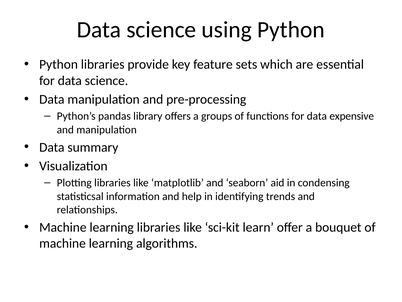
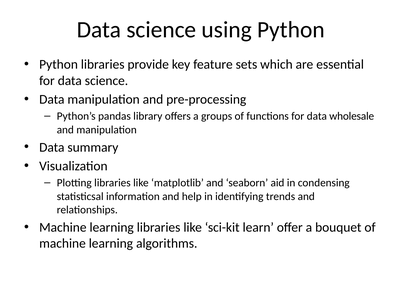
expensive: expensive -> wholesale
